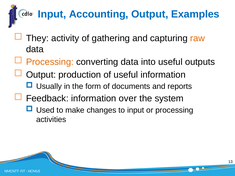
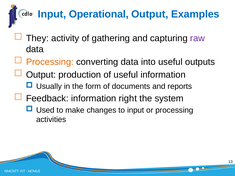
Accounting: Accounting -> Operational
raw colour: orange -> purple
over: over -> right
